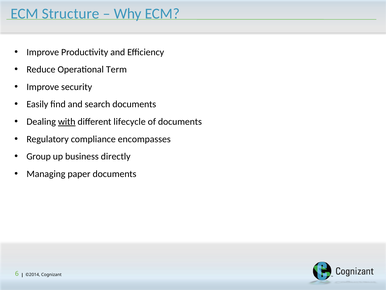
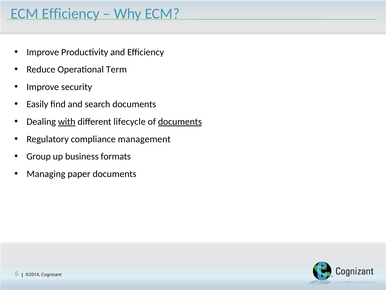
ECM Structure: Structure -> Efficiency
documents at (180, 121) underline: none -> present
encompasses: encompasses -> management
directly: directly -> formats
